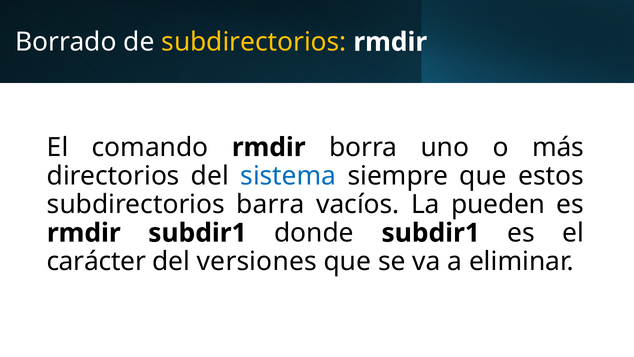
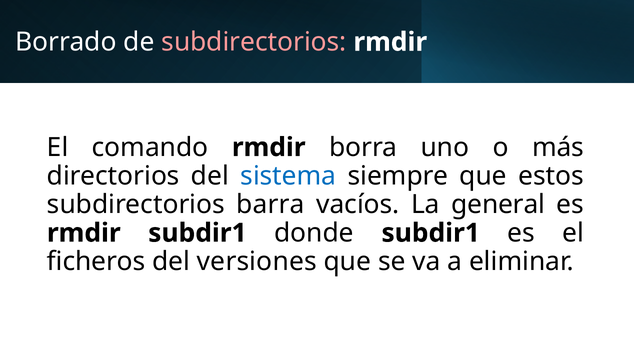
subdirectorios at (254, 42) colour: yellow -> pink
pueden: pueden -> general
carácter: carácter -> ficheros
